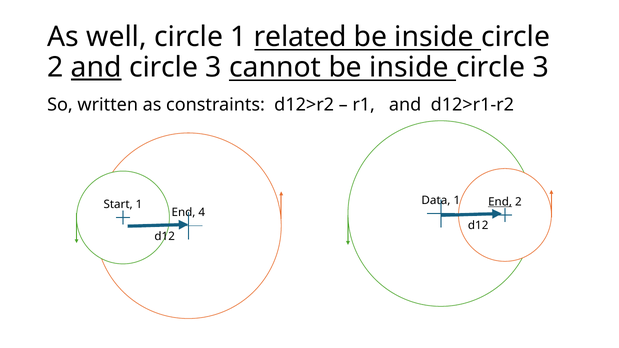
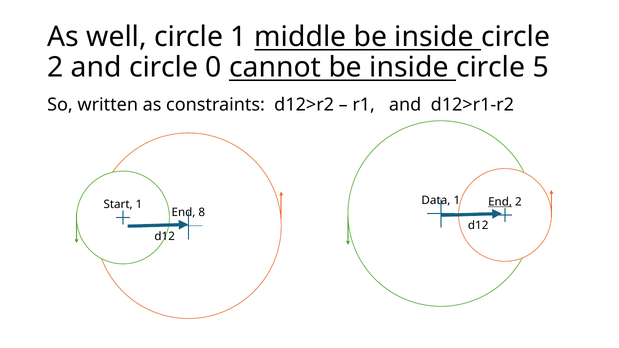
related: related -> middle
and at (96, 67) underline: present -> none
3 at (214, 67): 3 -> 0
inside circle 3: 3 -> 5
4: 4 -> 8
